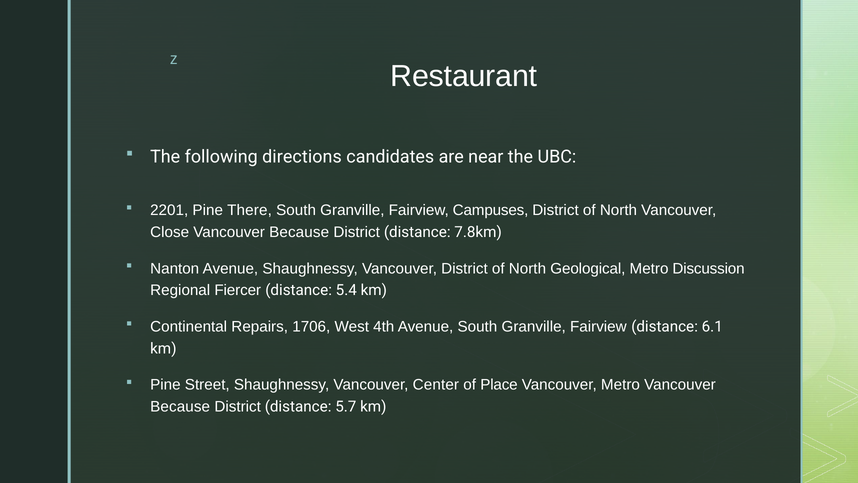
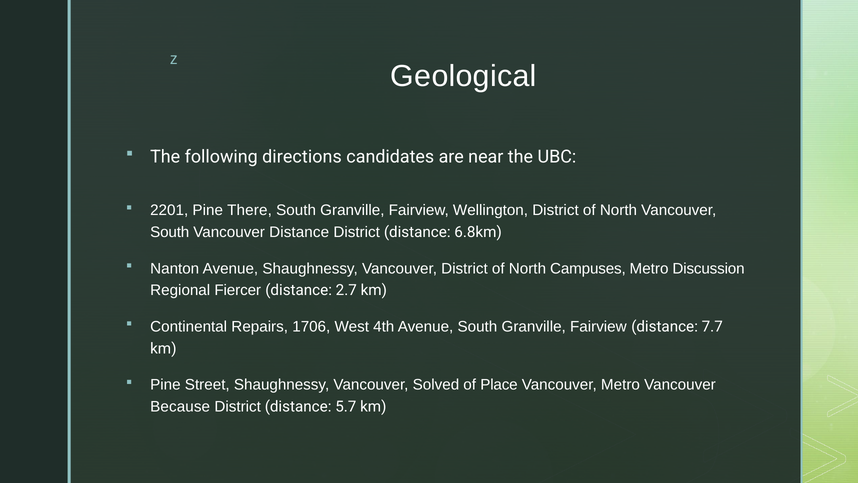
Restaurant: Restaurant -> Geological
Campuses: Campuses -> Wellington
Close at (170, 232): Close -> South
Because at (299, 232): Because -> Distance
7.8km: 7.8km -> 6.8km
Geological: Geological -> Campuses
5.4: 5.4 -> 2.7
6.1: 6.1 -> 7.7
Center: Center -> Solved
